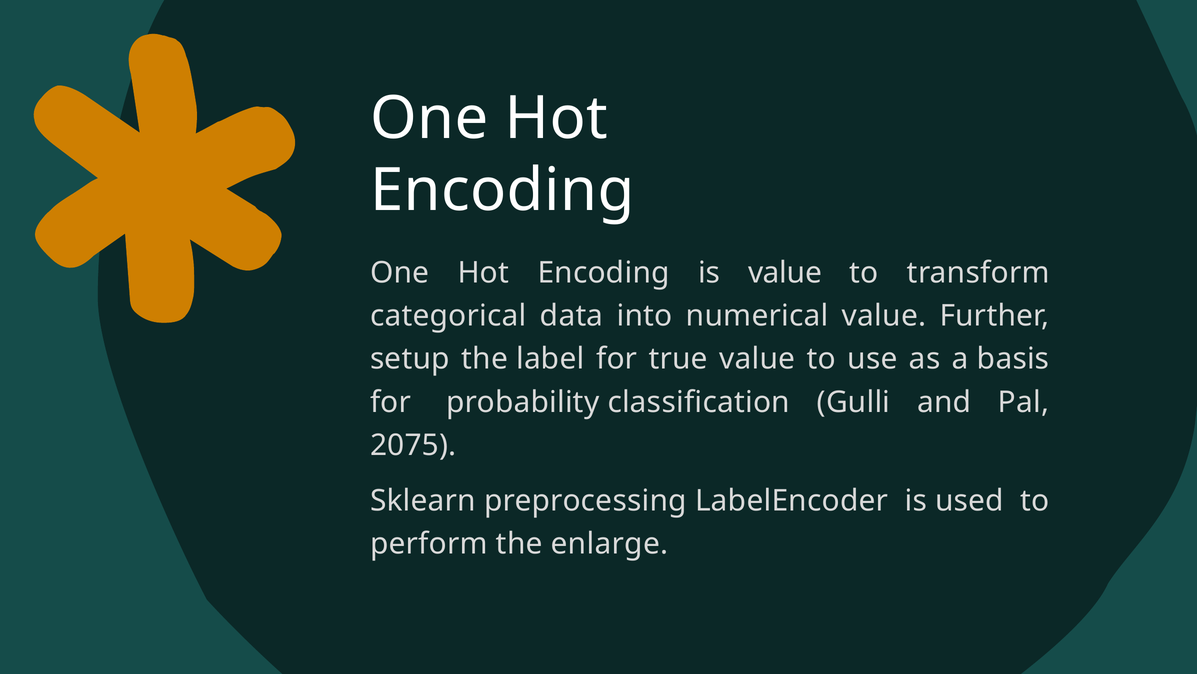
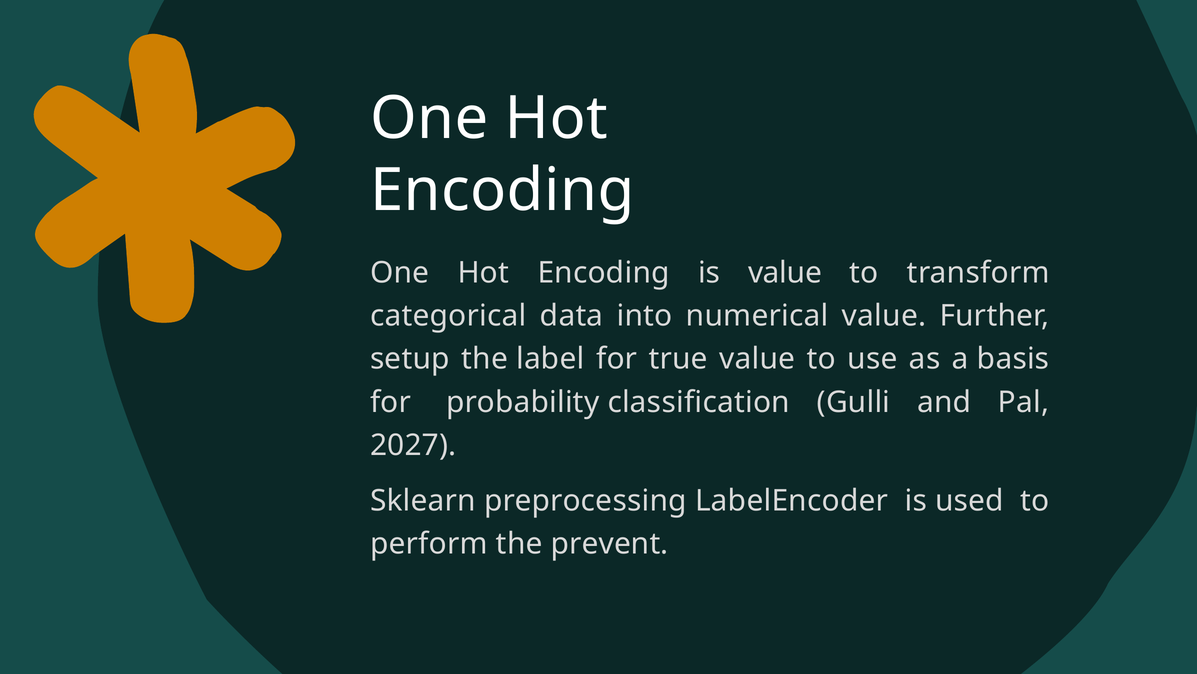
2075: 2075 -> 2027
enlarge: enlarge -> prevent
